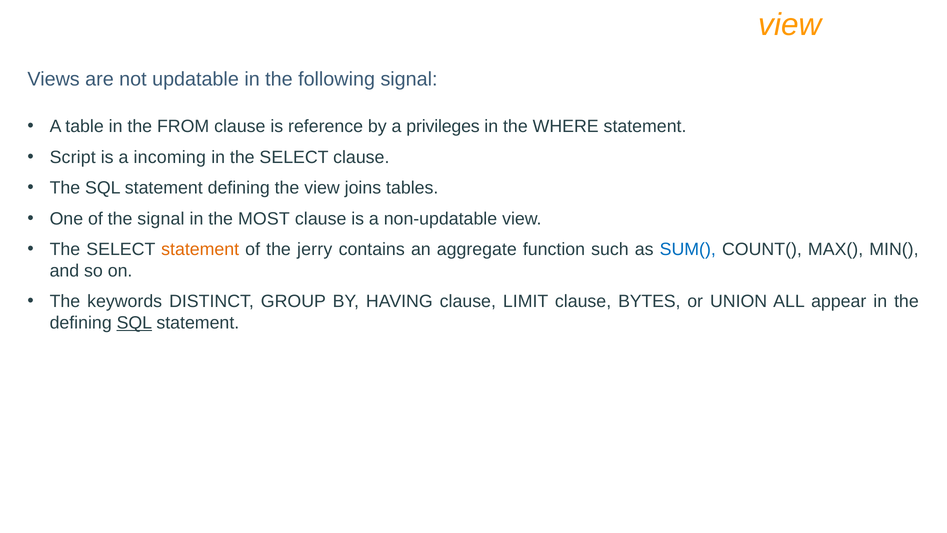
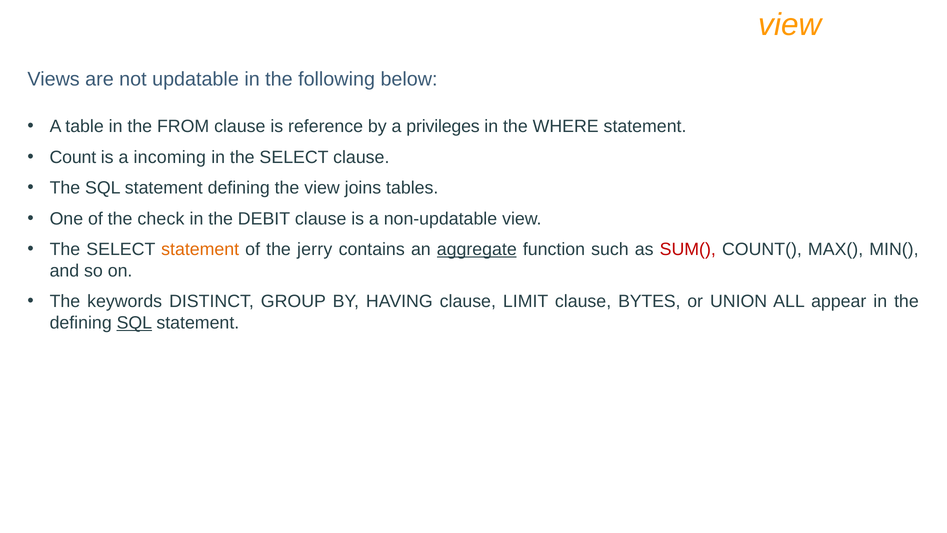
following signal: signal -> below
Script: Script -> Count
the signal: signal -> check
MOST: MOST -> DEBIT
aggregate underline: none -> present
SUM( colour: blue -> red
